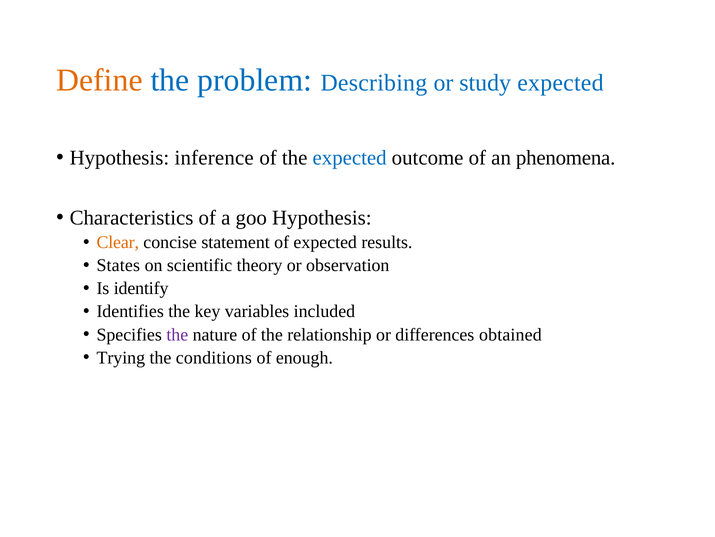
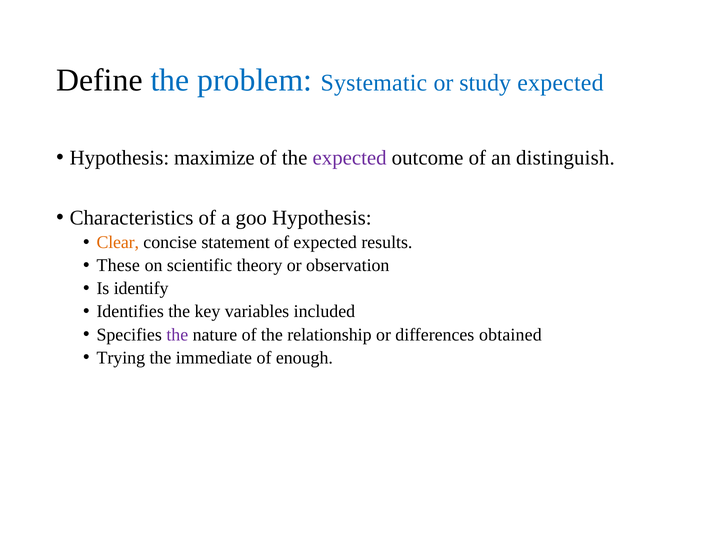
Define colour: orange -> black
Describing: Describing -> Systematic
inference: inference -> maximize
expected at (350, 157) colour: blue -> purple
phenomena: phenomena -> distinguish
States: States -> These
conditions: conditions -> immediate
